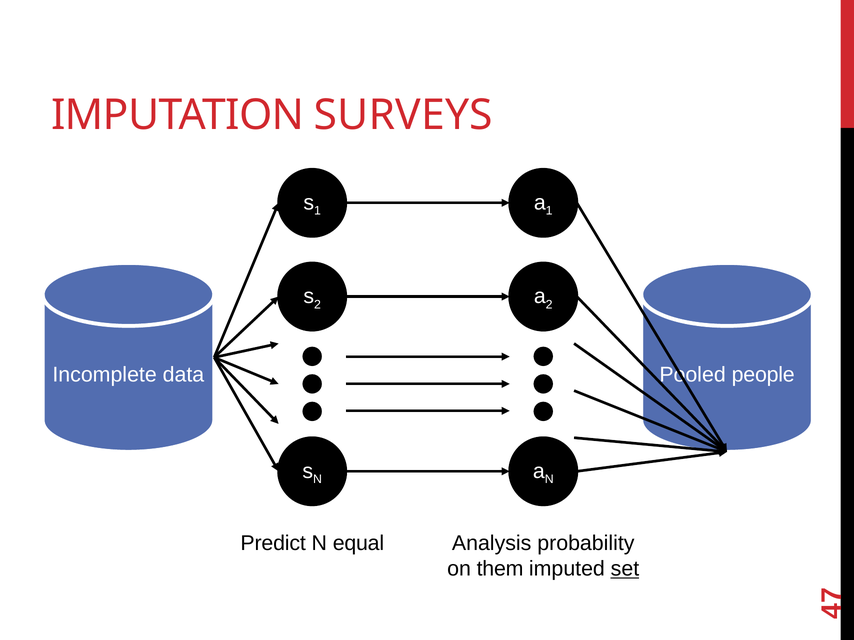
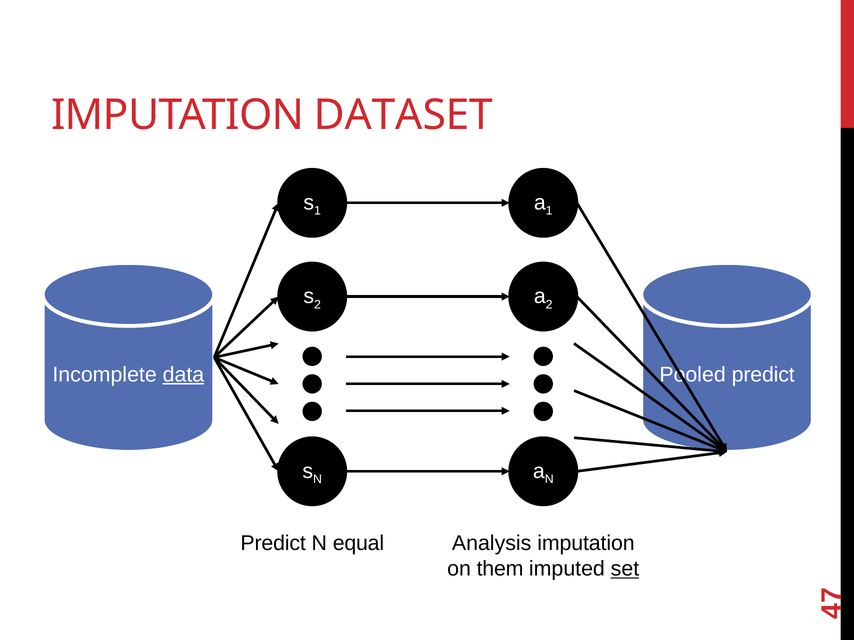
SURVEYS: SURVEYS -> DATASET
data underline: none -> present
Pooled people: people -> predict
Analysis probability: probability -> imputation
